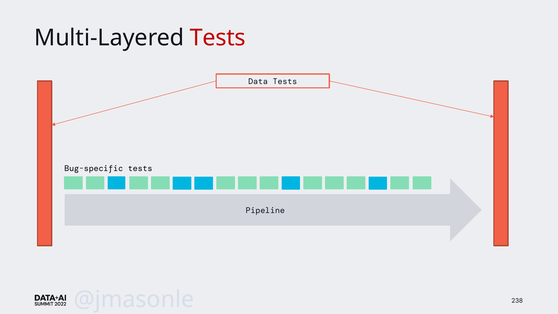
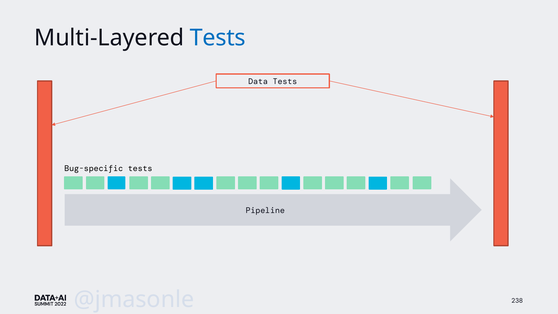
Tests at (218, 38) colour: red -> blue
